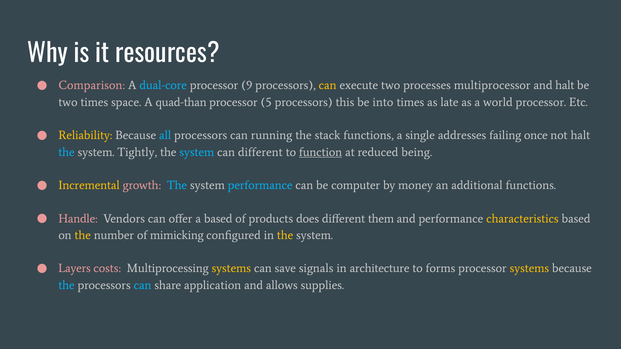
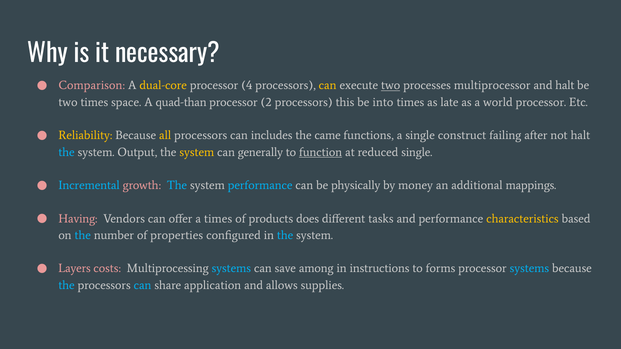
resources: resources -> necessary
dual-core colour: light blue -> yellow
9: 9 -> 4
two at (391, 86) underline: none -> present
5: 5 -> 2
all colour: light blue -> yellow
running: running -> includes
stack: stack -> came
addresses: addresses -> construct
once: once -> after
Tightly: Tightly -> Output
system at (197, 152) colour: light blue -> yellow
can different: different -> generally
reduced being: being -> single
Incremental colour: yellow -> light blue
computer: computer -> physically
additional functions: functions -> mappings
Handle: Handle -> Having
a based: based -> times
them: them -> tasks
the at (83, 235) colour: yellow -> light blue
mimicking: mimicking -> properties
the at (285, 235) colour: yellow -> light blue
systems at (231, 269) colour: yellow -> light blue
signals: signals -> among
architecture: architecture -> instructions
systems at (529, 269) colour: yellow -> light blue
